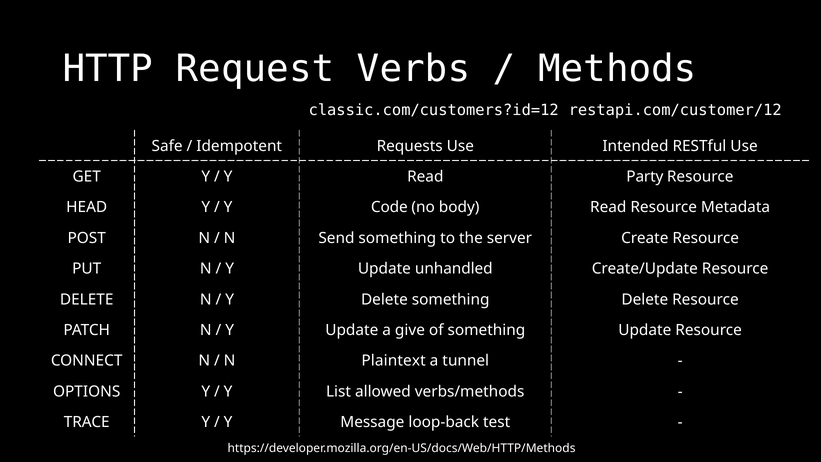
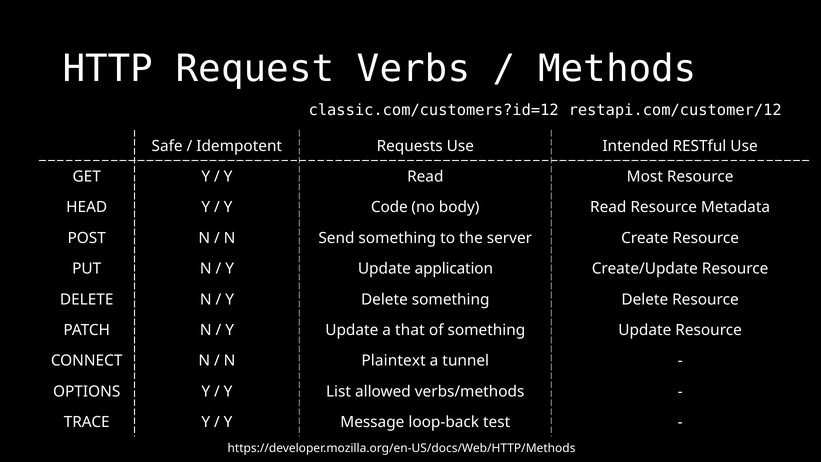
Party: Party -> Most
unhandled: unhandled -> application
give: give -> that
